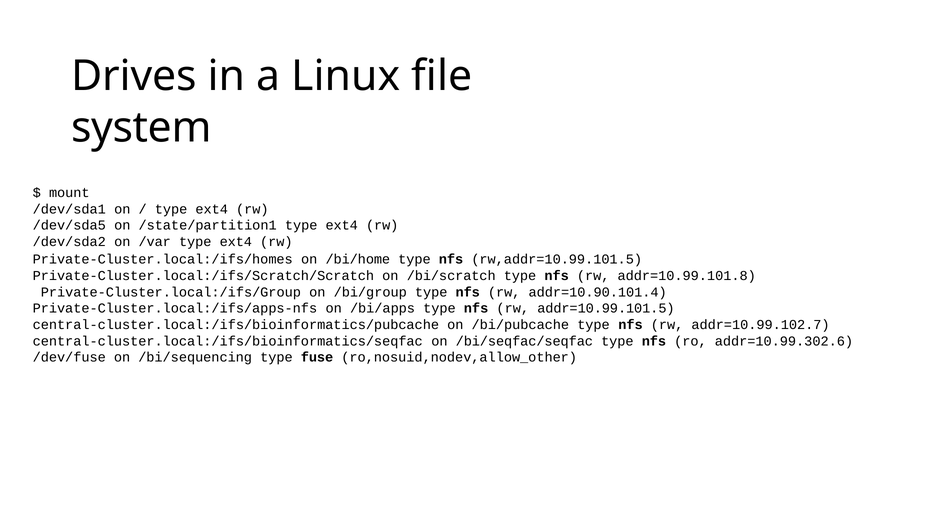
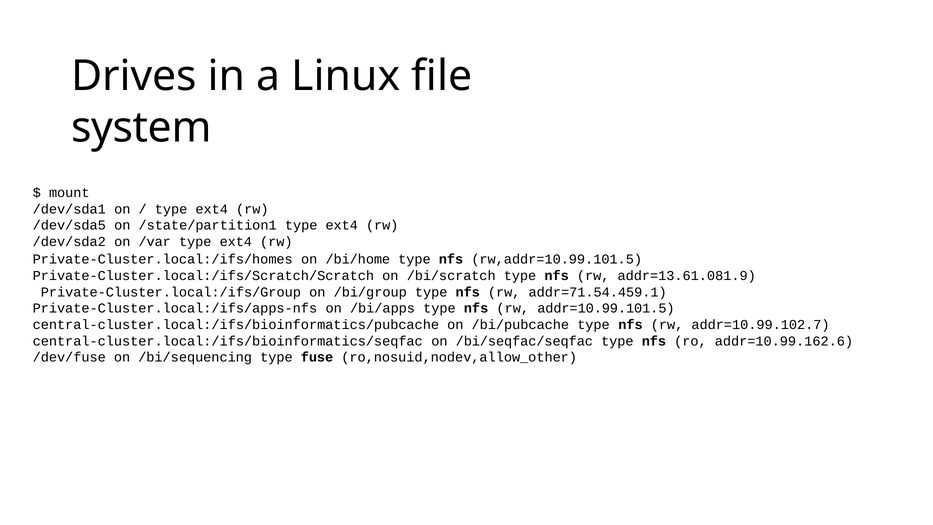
addr=10.99.101.8: addr=10.99.101.8 -> addr=13.61.081.9
addr=10.90.101.4: addr=10.90.101.4 -> addr=71.54.459.1
addr=10.99.302.6: addr=10.99.302.6 -> addr=10.99.162.6
